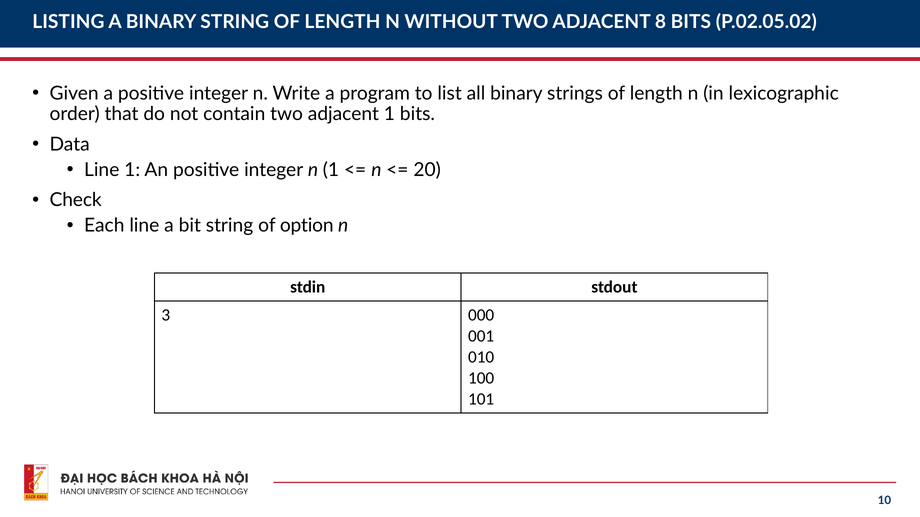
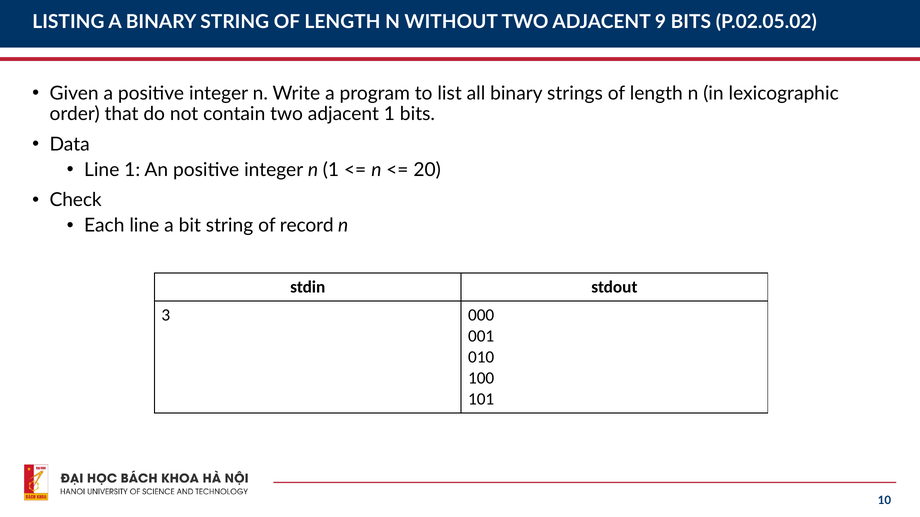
8: 8 -> 9
option: option -> record
